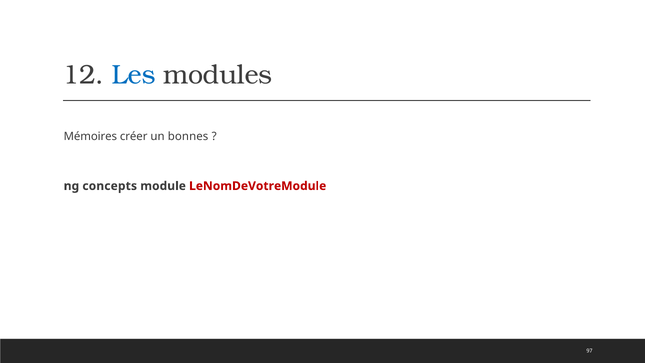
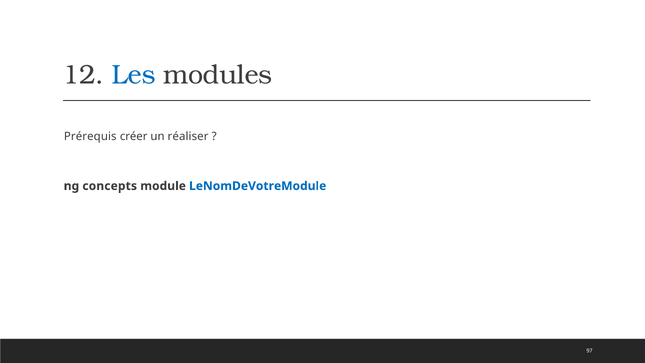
Mémoires: Mémoires -> Prérequis
bonnes: bonnes -> réaliser
LeNomDeVotreModule colour: red -> blue
